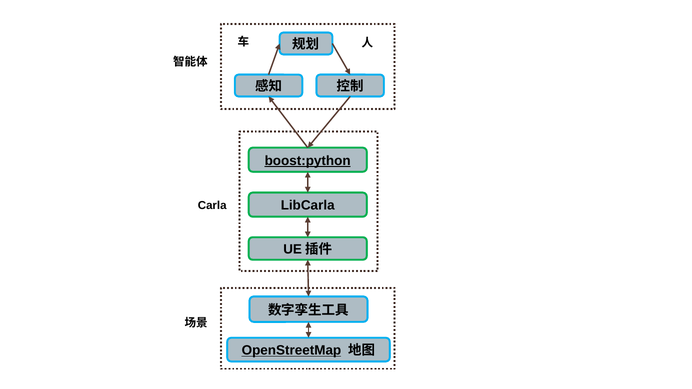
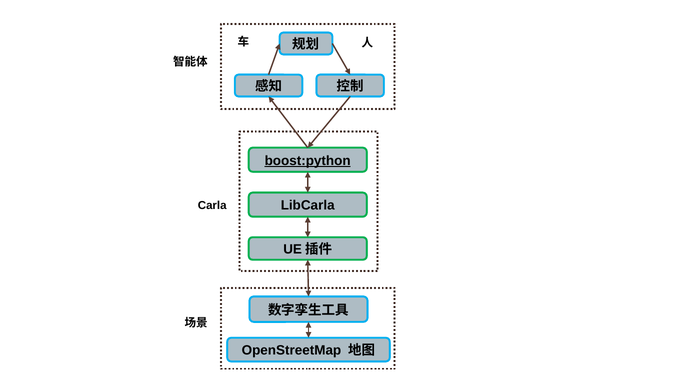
OpenStreetMap underline: present -> none
